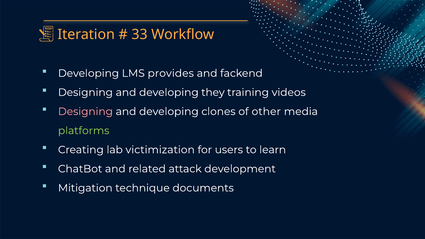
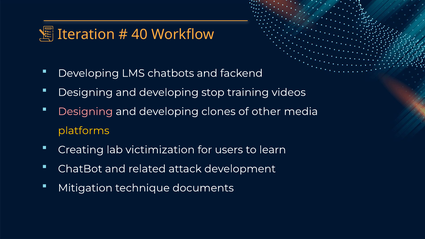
33: 33 -> 40
provides: provides -> chatbots
they: they -> stop
platforms colour: light green -> yellow
